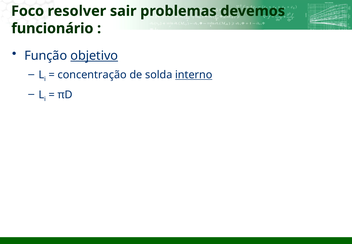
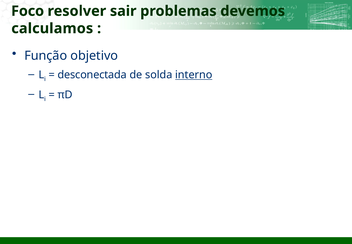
funcionário: funcionário -> calculamos
objetivo underline: present -> none
concentração: concentração -> desconectada
